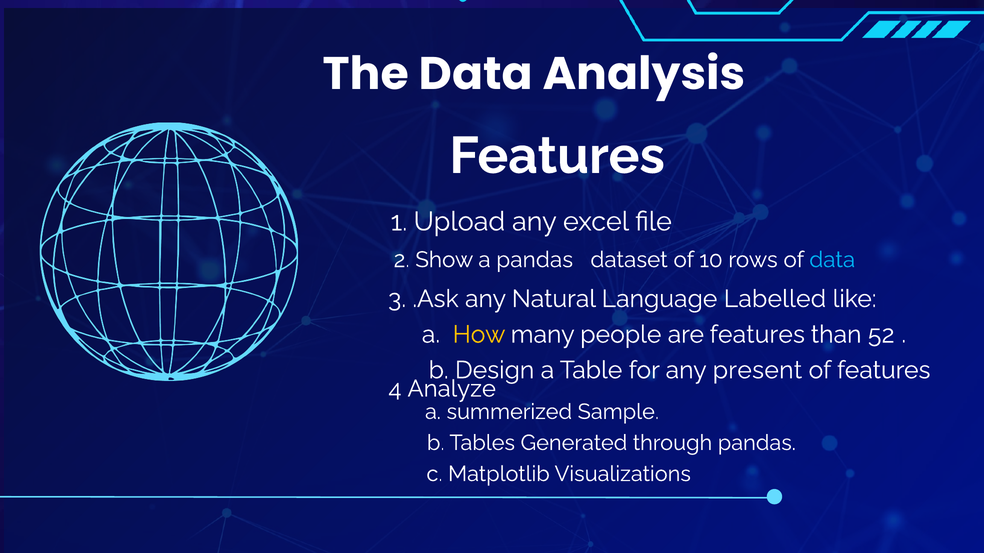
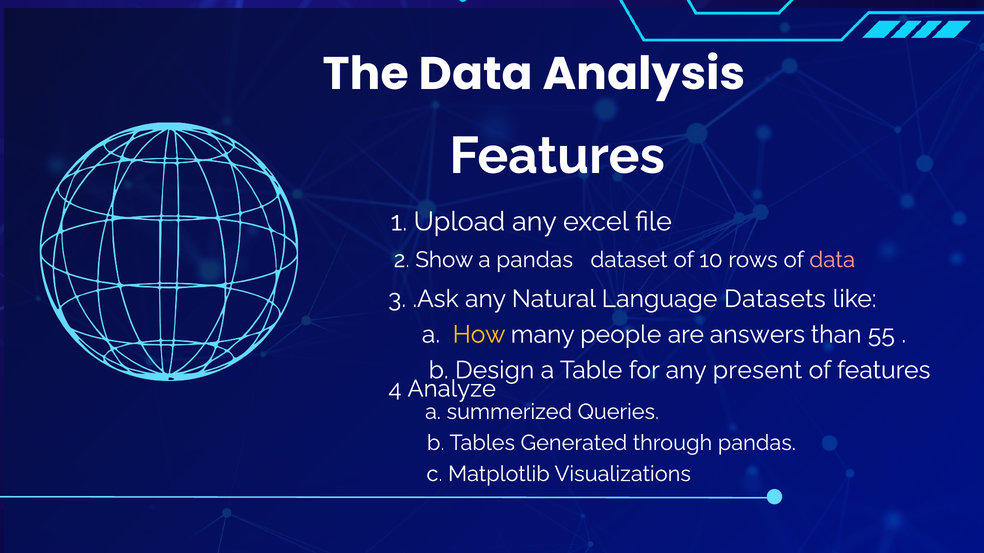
data at (832, 260) colour: light blue -> pink
Labelled: Labelled -> Datasets
are features: features -> answers
52: 52 -> 55
Sample: Sample -> Queries
